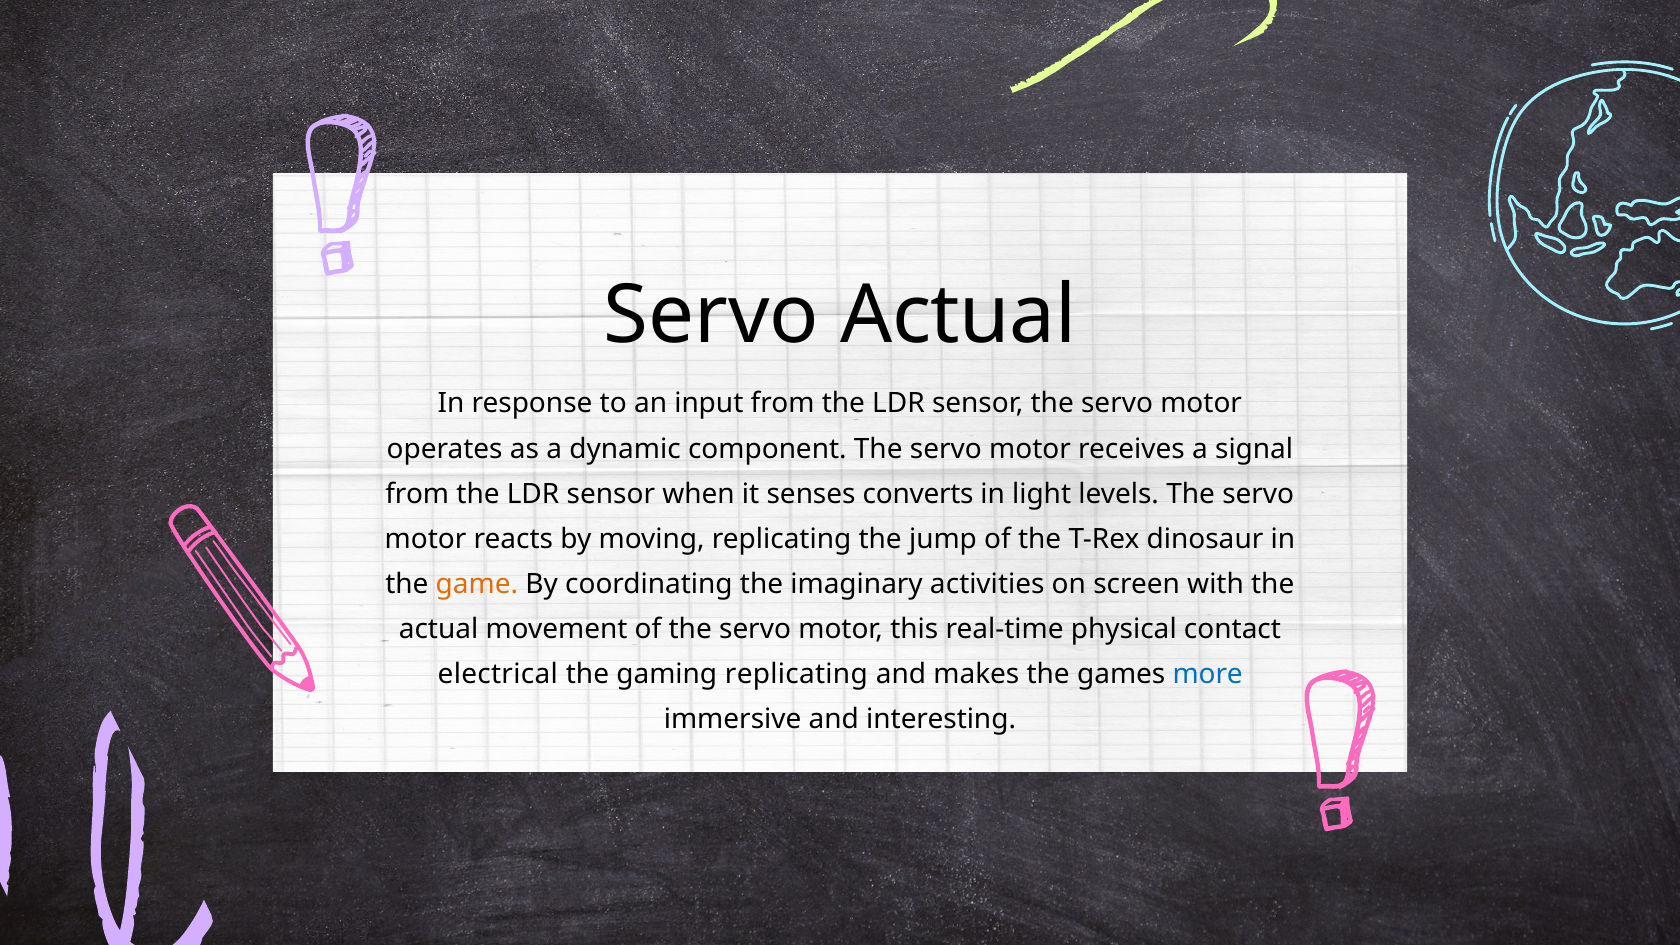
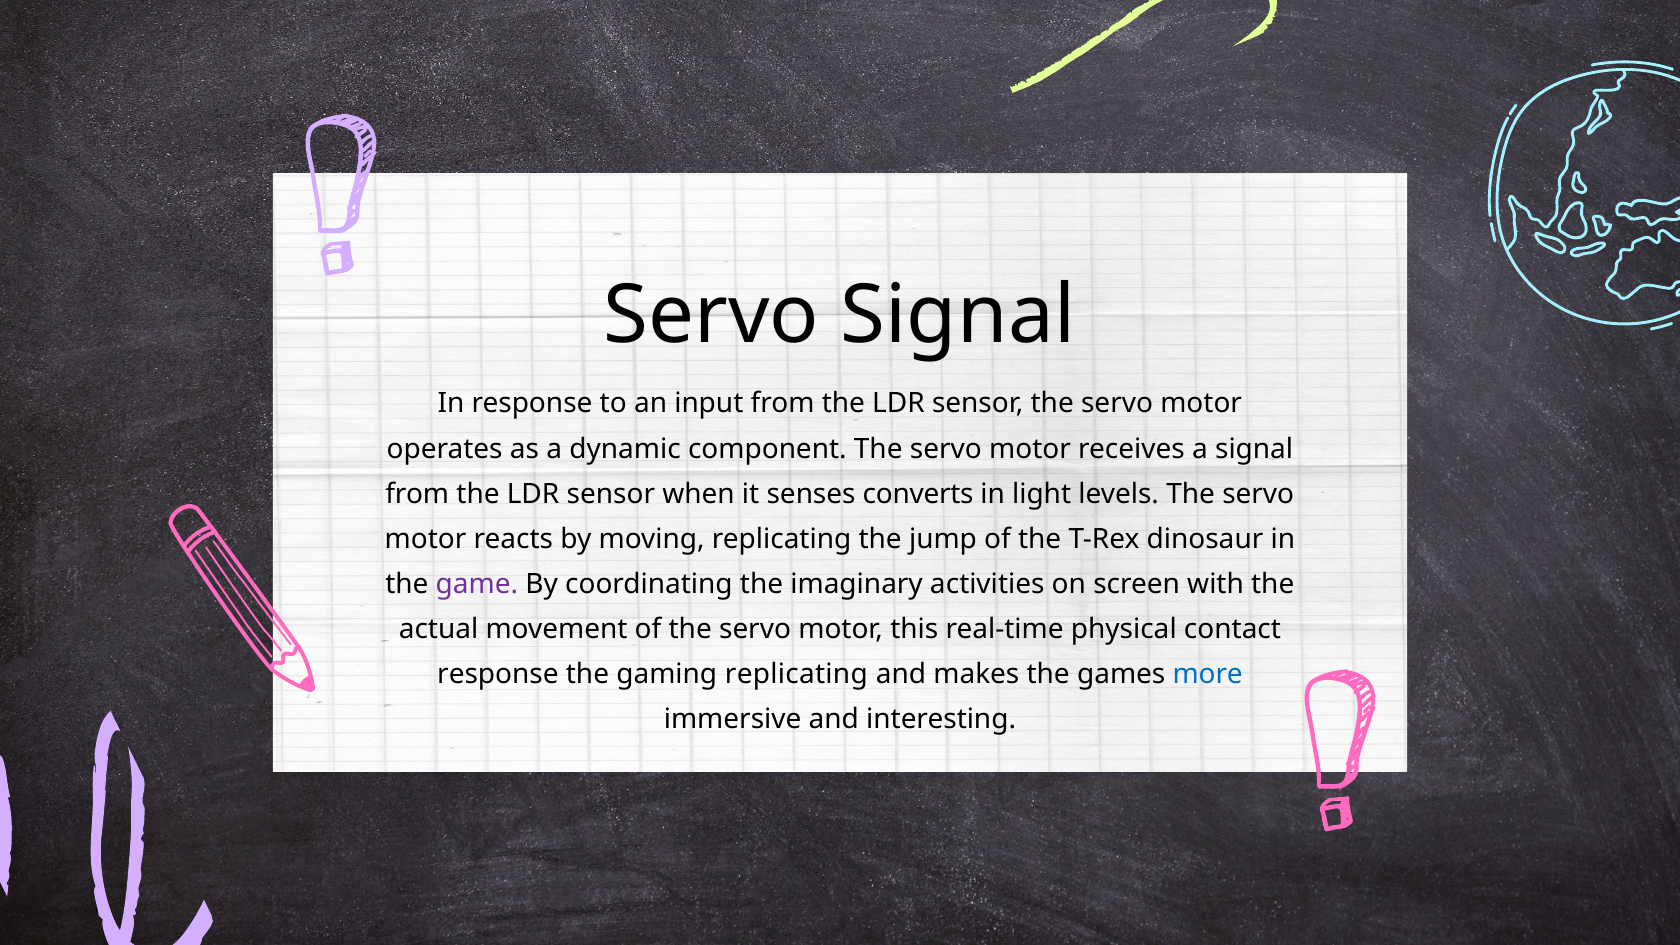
Servo Actual: Actual -> Signal
game colour: orange -> purple
electrical at (498, 674): electrical -> response
